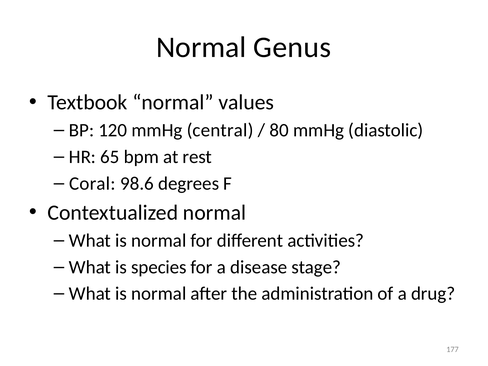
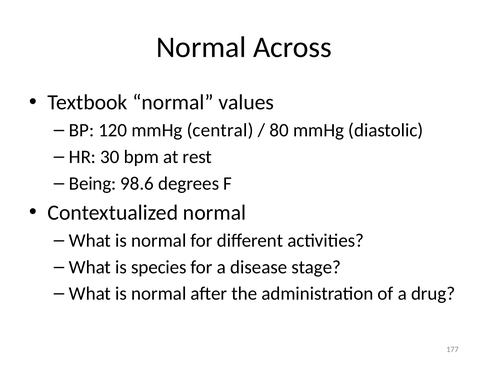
Genus: Genus -> Across
65: 65 -> 30
Coral: Coral -> Being
